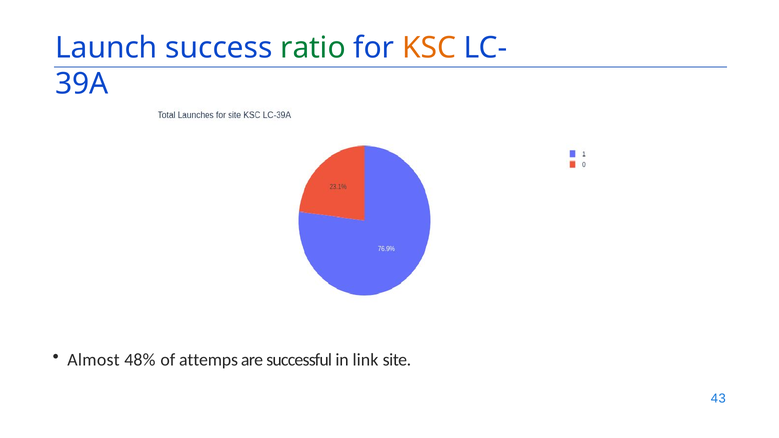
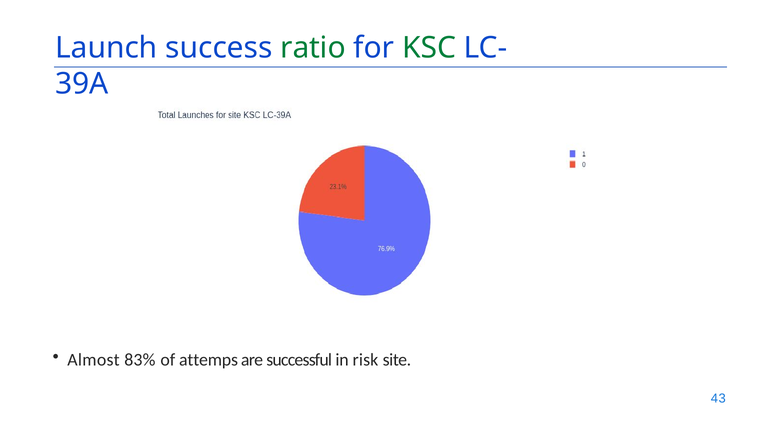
KSC colour: orange -> green
48%: 48% -> 83%
link: link -> risk
